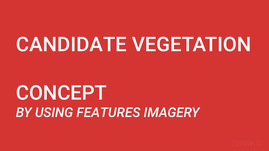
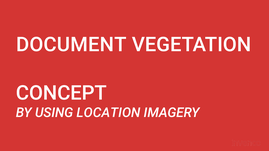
CANDIDATE: CANDIDATE -> DOCUMENT
FEATURES: FEATURES -> LOCATION
